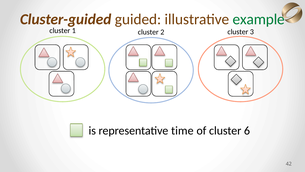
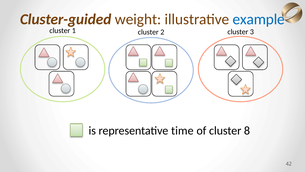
guided: guided -> weight
example colour: green -> blue
6: 6 -> 8
